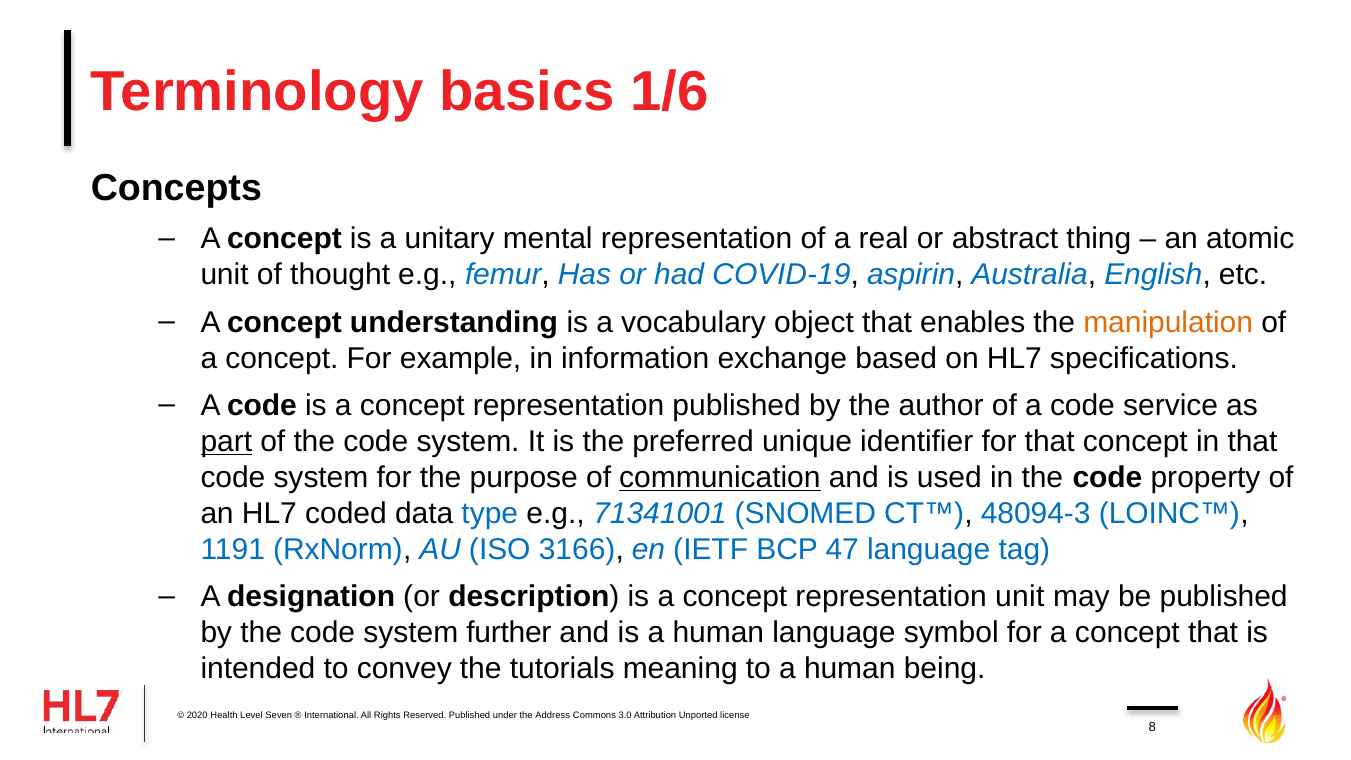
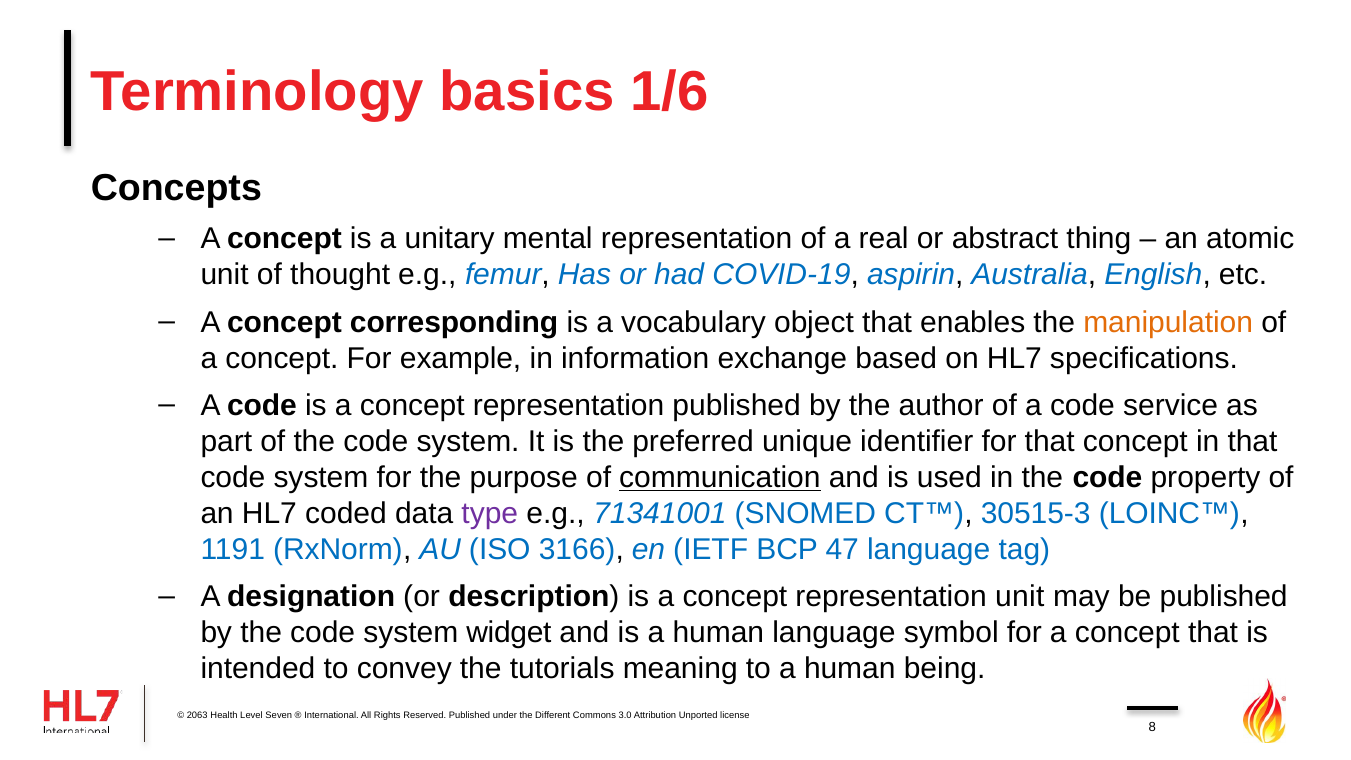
understanding: understanding -> corresponding
part underline: present -> none
type colour: blue -> purple
48094-3: 48094-3 -> 30515-3
further: further -> widget
2020: 2020 -> 2063
Address: Address -> Different
